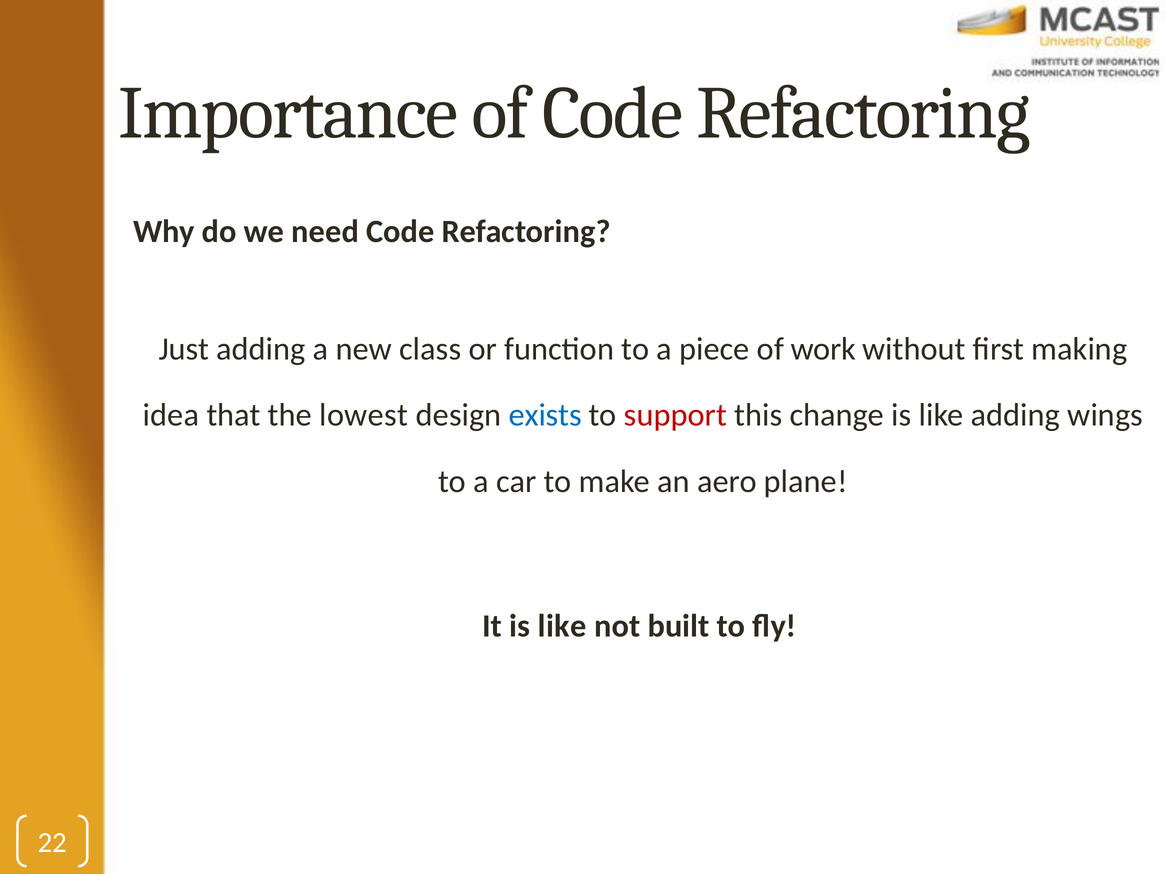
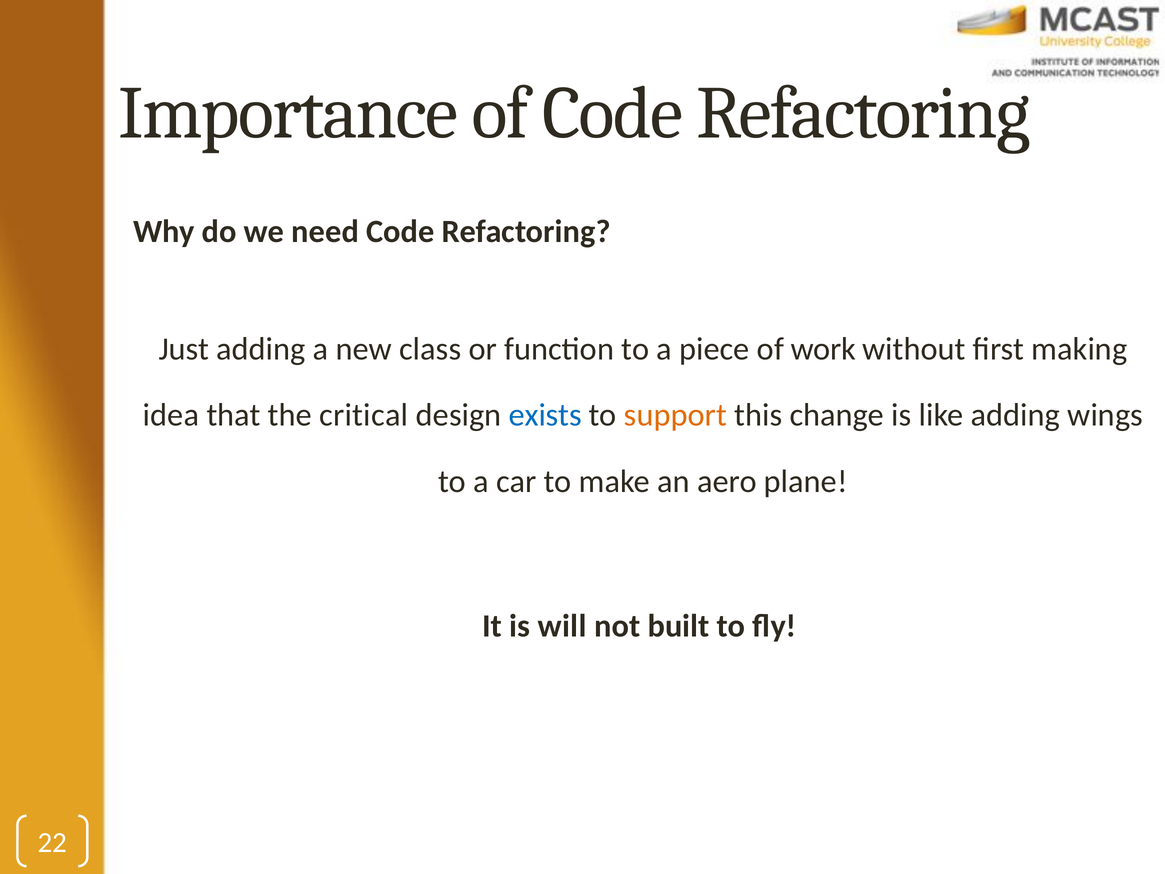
lowest: lowest -> critical
support colour: red -> orange
It is like: like -> will
